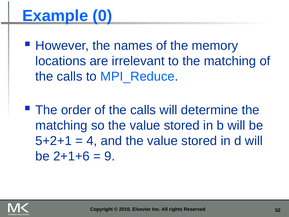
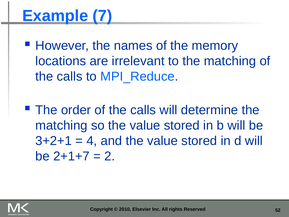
0: 0 -> 7
5+2+1: 5+2+1 -> 3+2+1
2+1+6: 2+1+6 -> 2+1+7
9: 9 -> 2
